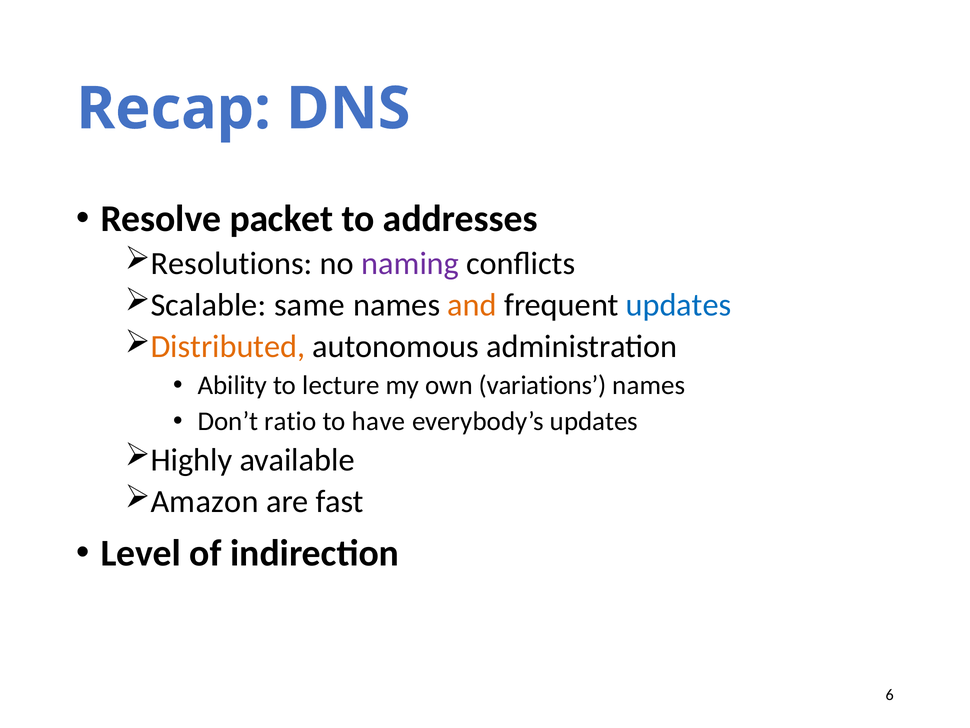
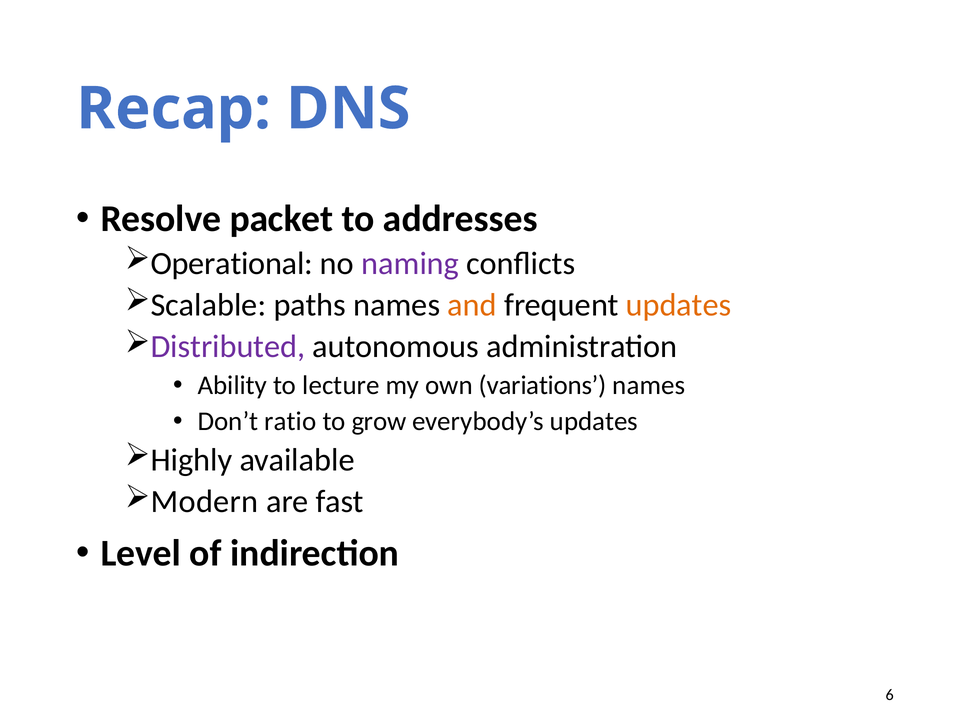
Resolutions: Resolutions -> Operational
same: same -> paths
updates at (679, 305) colour: blue -> orange
Distributed colour: orange -> purple
have: have -> grow
Amazon: Amazon -> Modern
